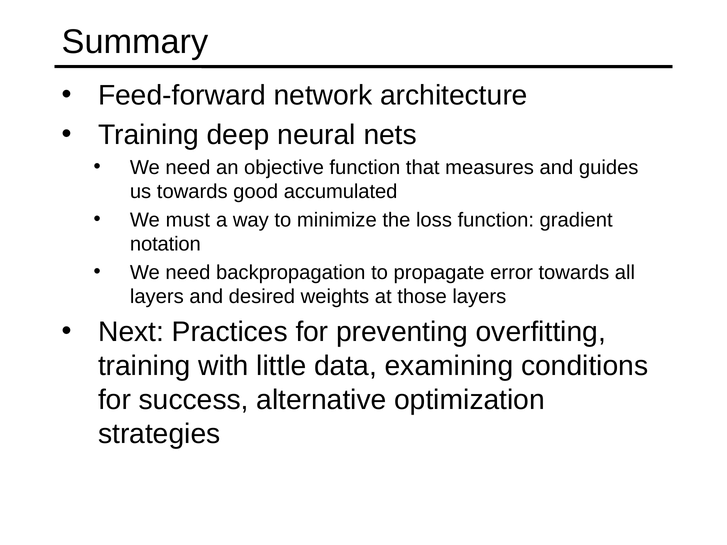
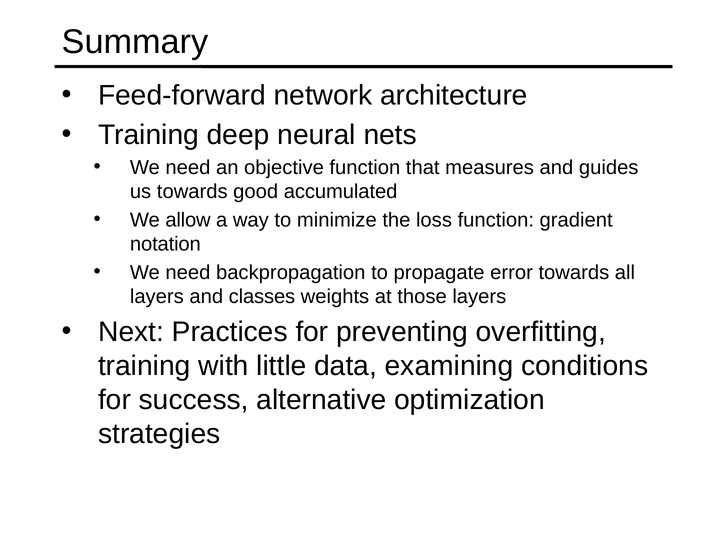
must: must -> allow
desired: desired -> classes
